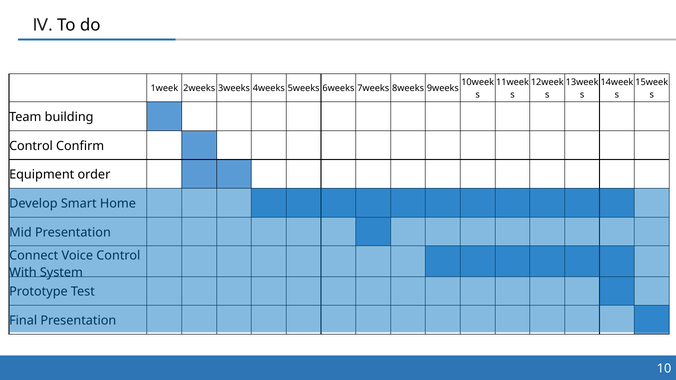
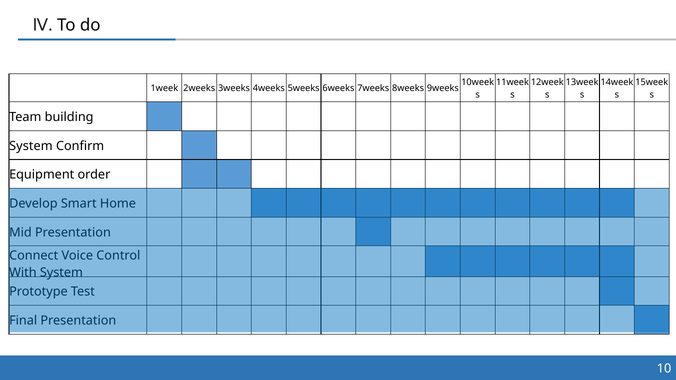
Control at (31, 146): Control -> System
